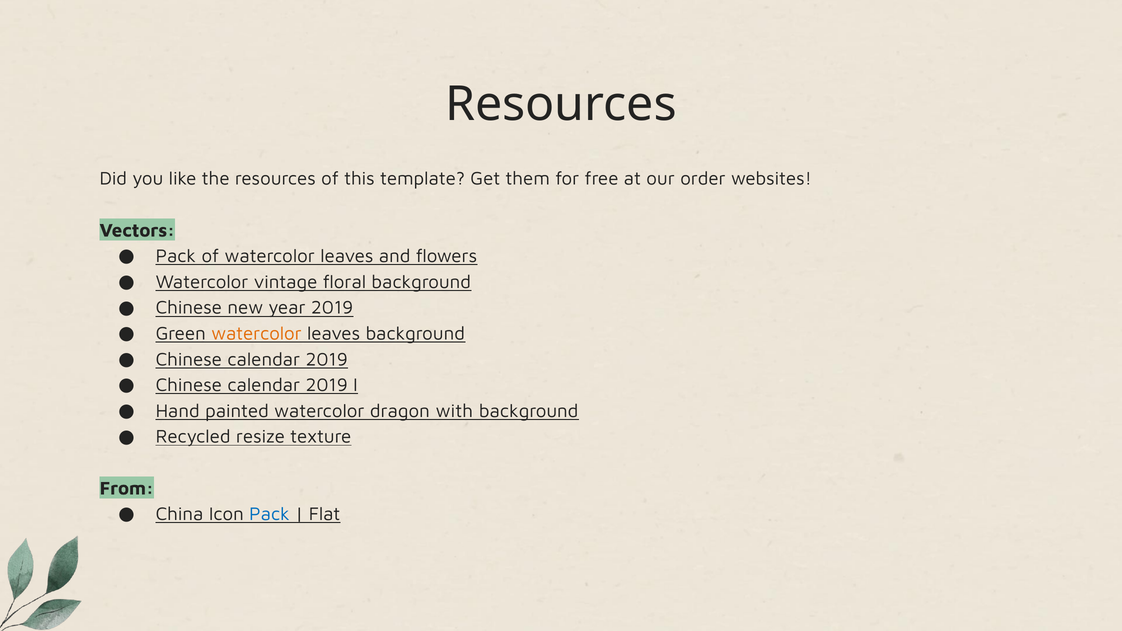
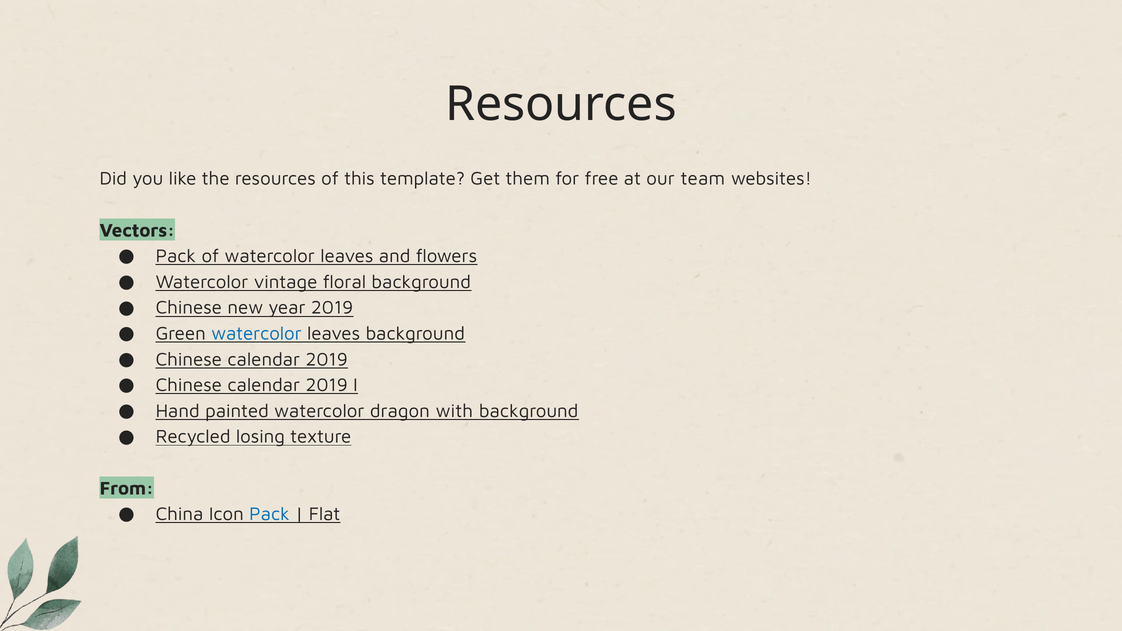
order: order -> team
watercolor at (256, 334) colour: orange -> blue
resize: resize -> losing
